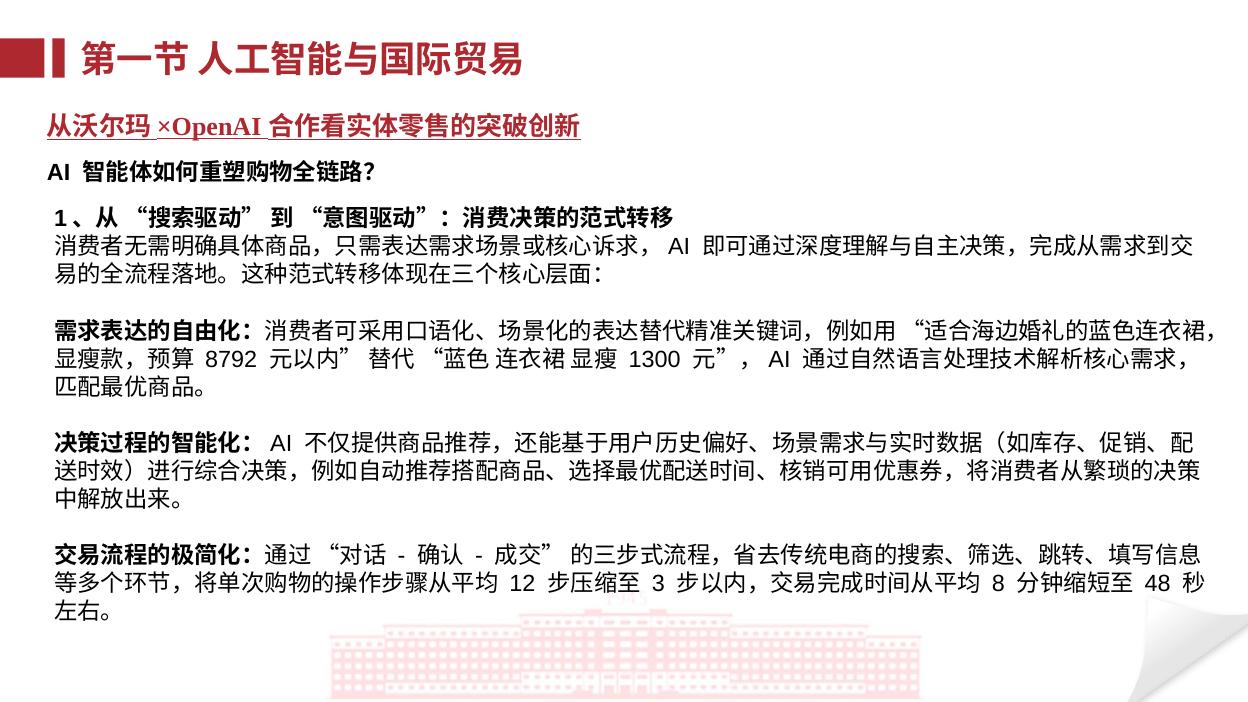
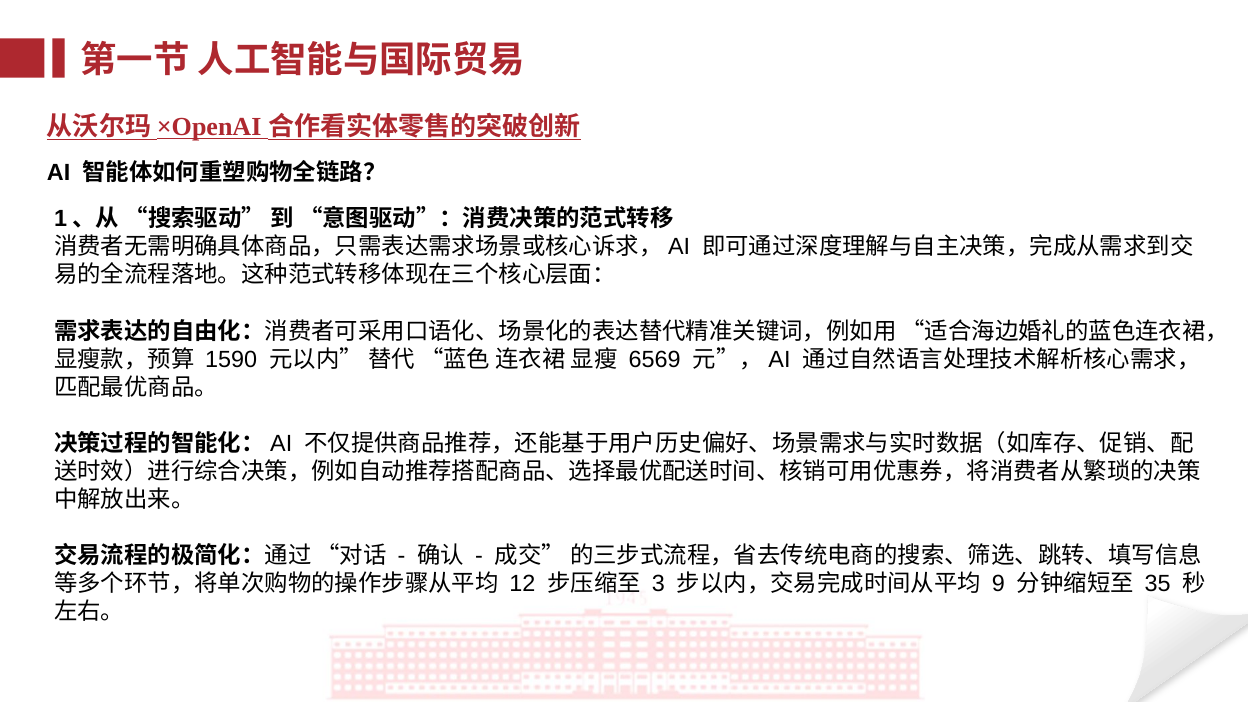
8792: 8792 -> 1590
1300: 1300 -> 6569
8: 8 -> 9
48: 48 -> 35
